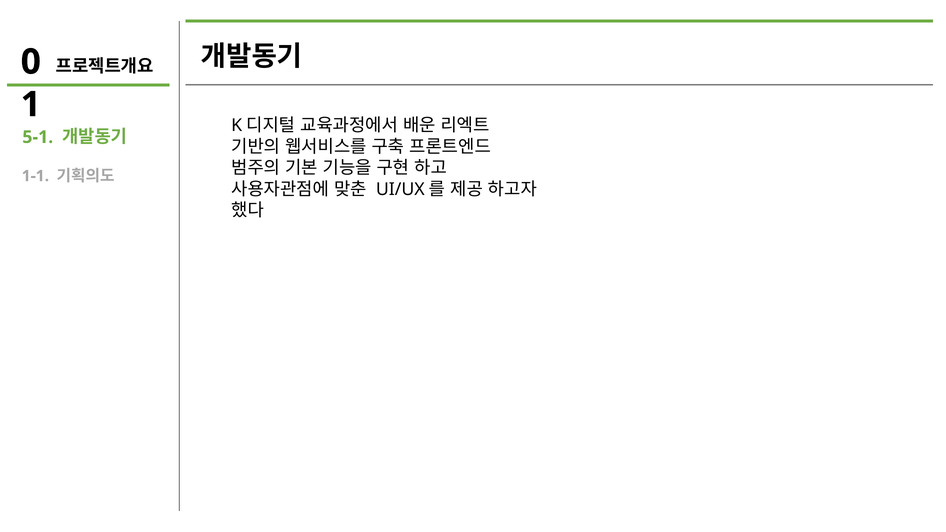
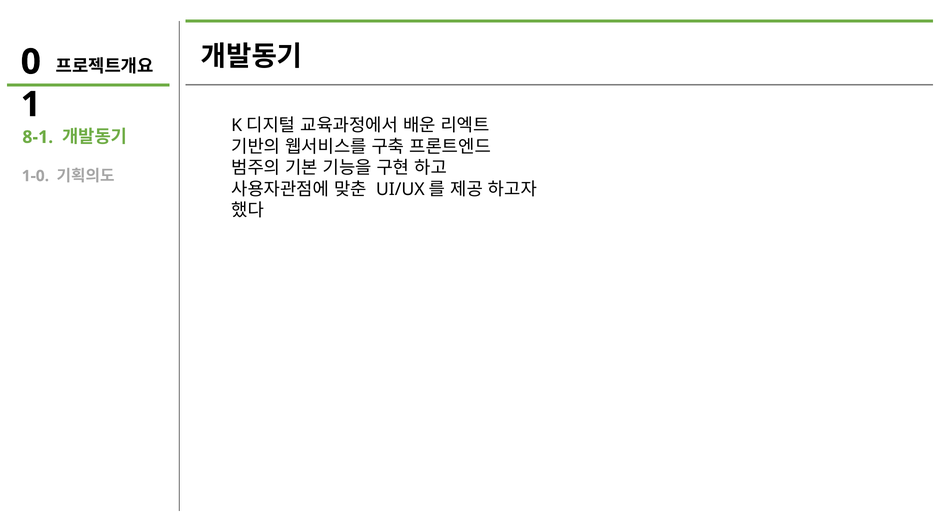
5-1: 5-1 -> 8-1
1-1: 1-1 -> 1-0
